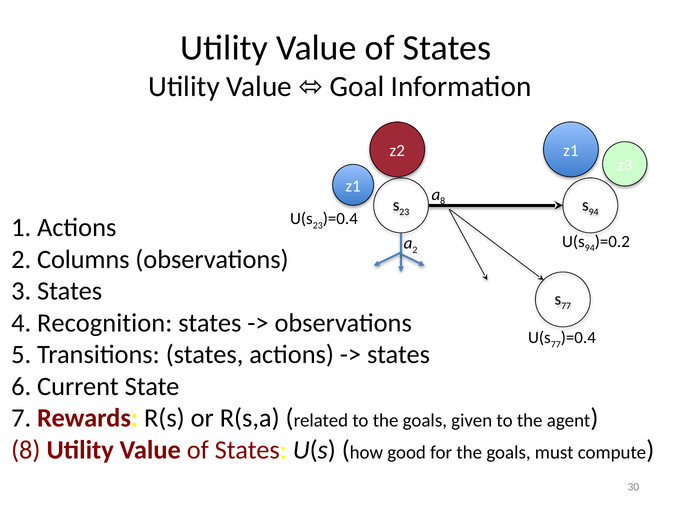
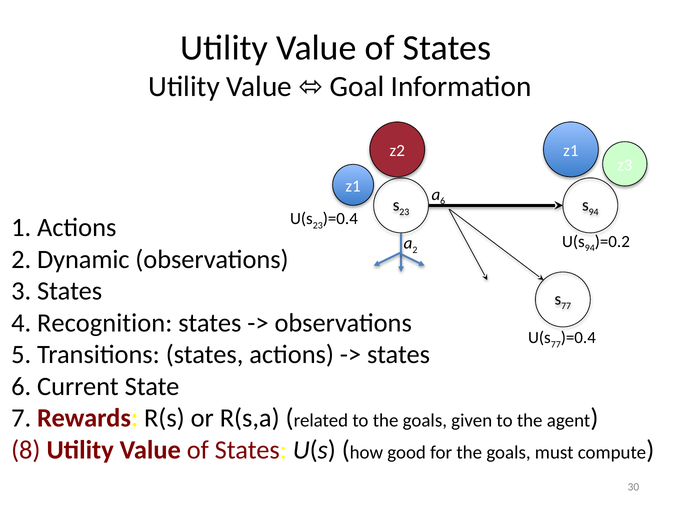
8 at (443, 201): 8 -> 6
Columns: Columns -> Dynamic
